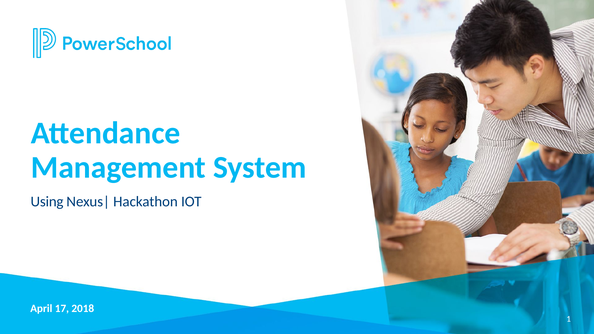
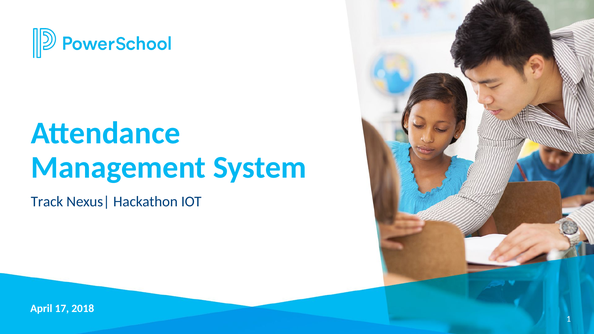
Using: Using -> Track
